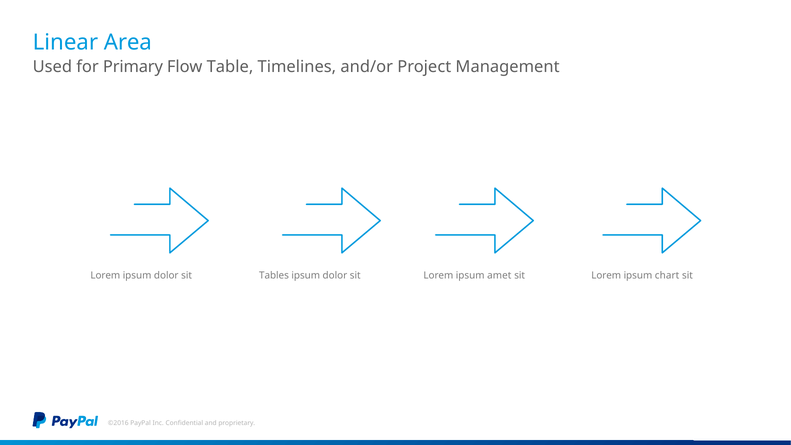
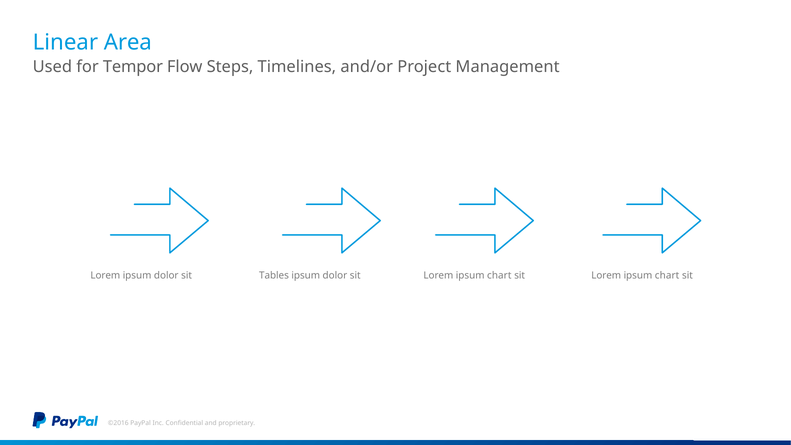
Primary: Primary -> Tempor
Table: Table -> Steps
amet at (499, 276): amet -> chart
